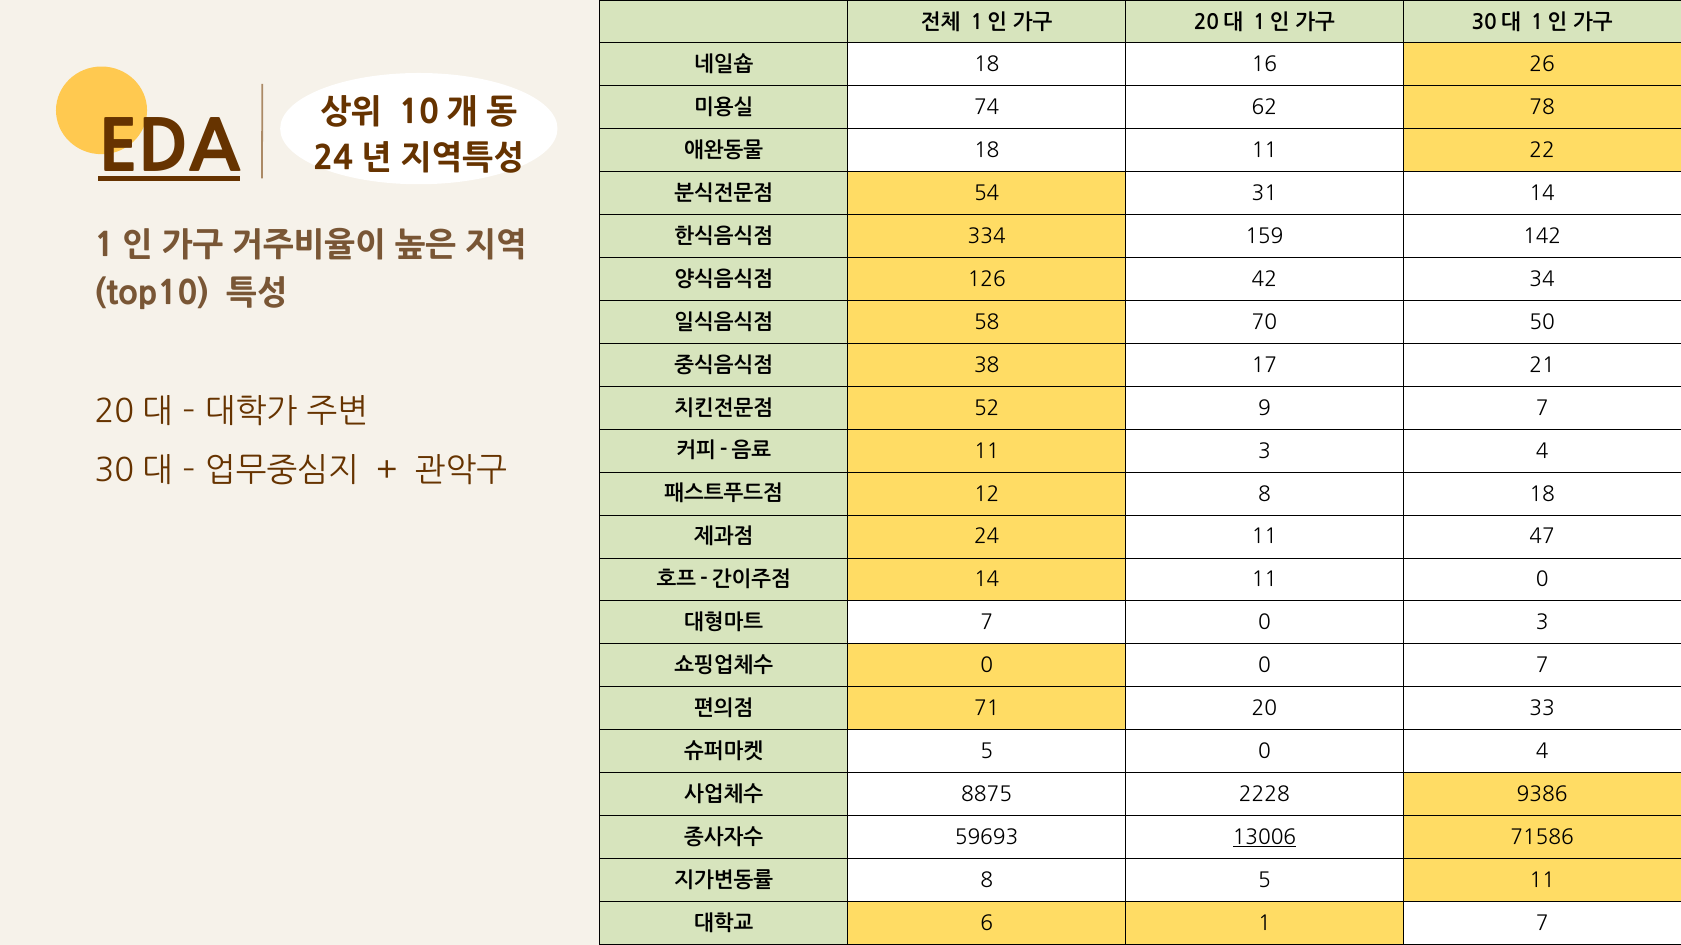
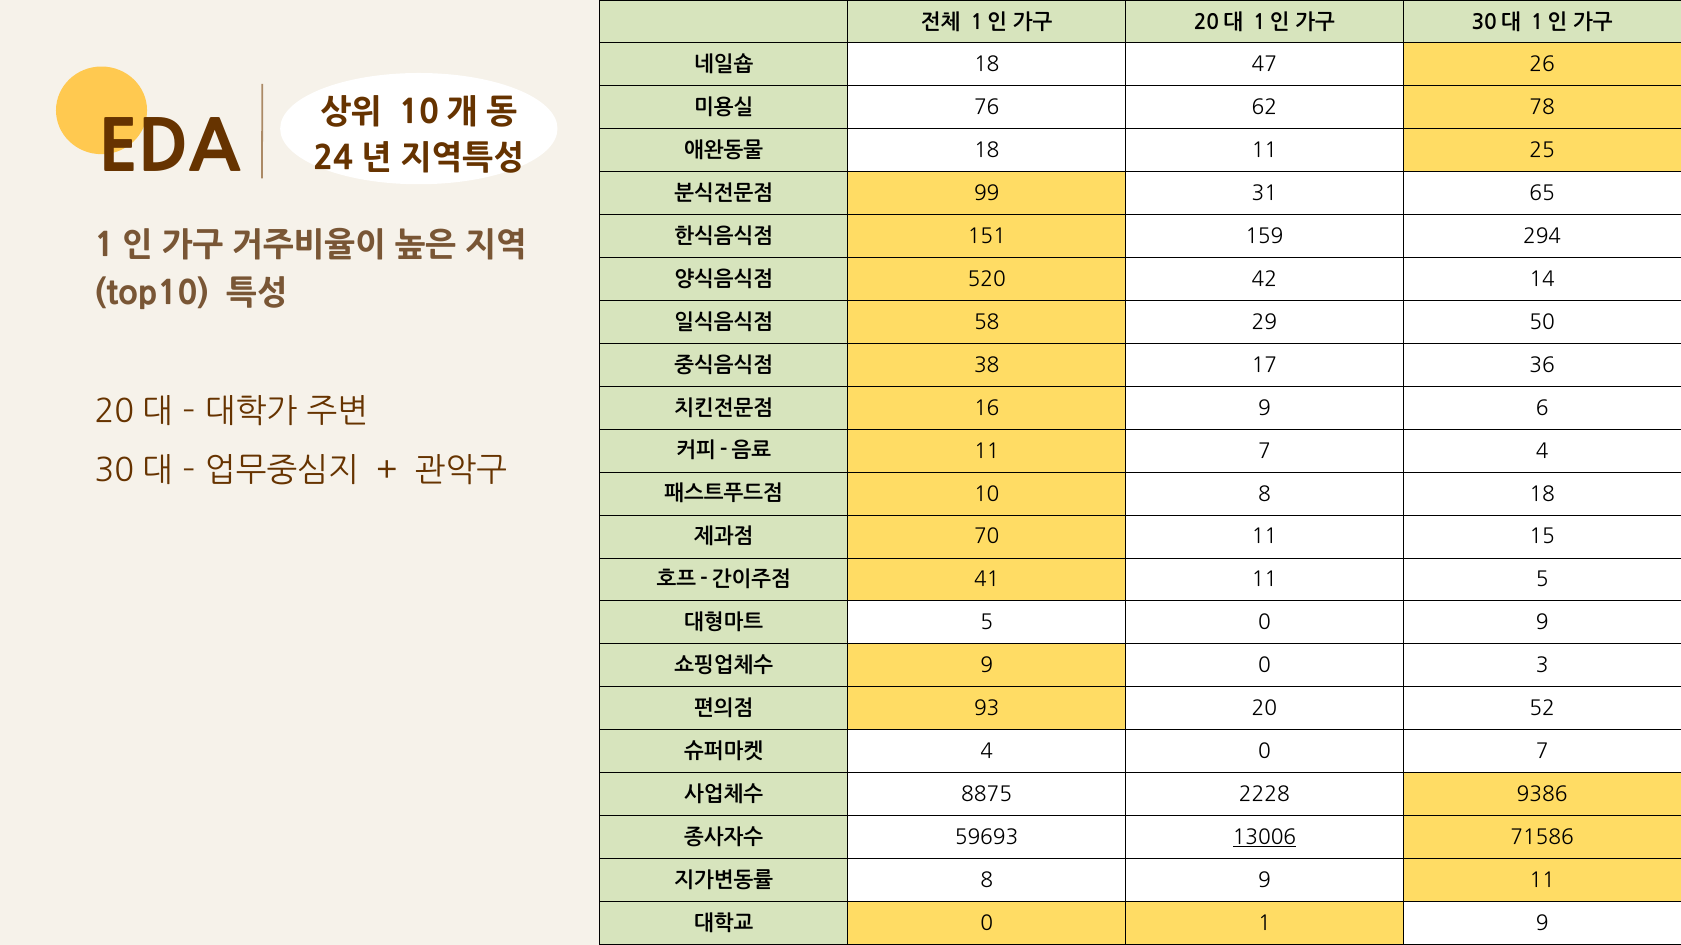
16: 16 -> 47
74: 74 -> 76
EDA underline: present -> none
22: 22 -> 25
54: 54 -> 99
31 14: 14 -> 65
334: 334 -> 151
142: 142 -> 294
126: 126 -> 520
34: 34 -> 14
70: 70 -> 29
21: 21 -> 36
52: 52 -> 16
9 7: 7 -> 6
11 3: 3 -> 7
12: 12 -> 10
24: 24 -> 70
47: 47 -> 15
14 at (987, 580): 14 -> 41
11 0: 0 -> 5
7 at (987, 623): 7 -> 5
0 3: 3 -> 9
0 at (987, 666): 0 -> 9
0 7: 7 -> 3
71: 71 -> 93
33: 33 -> 52
5 at (987, 752): 5 -> 4
0 4: 4 -> 7
8 5: 5 -> 9
6 at (987, 924): 6 -> 0
1 7: 7 -> 9
